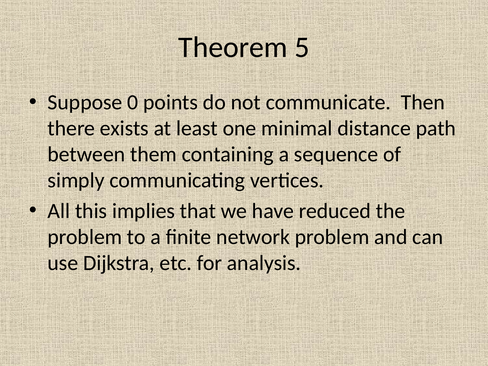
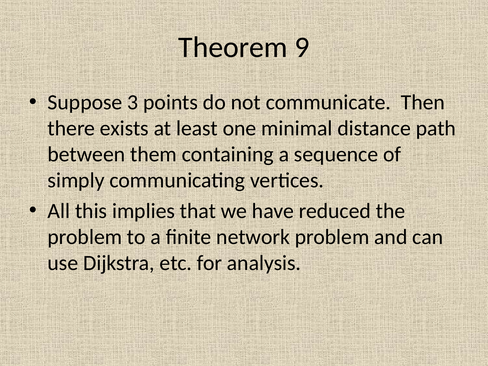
5: 5 -> 9
0: 0 -> 3
